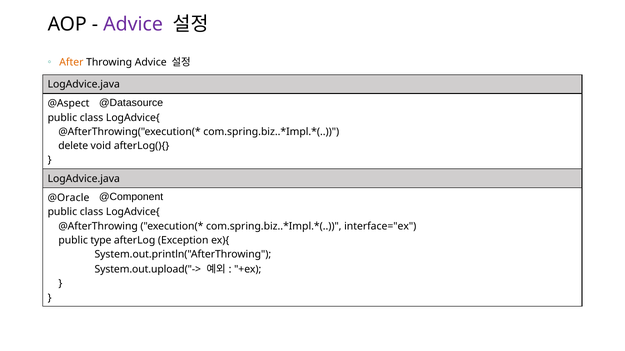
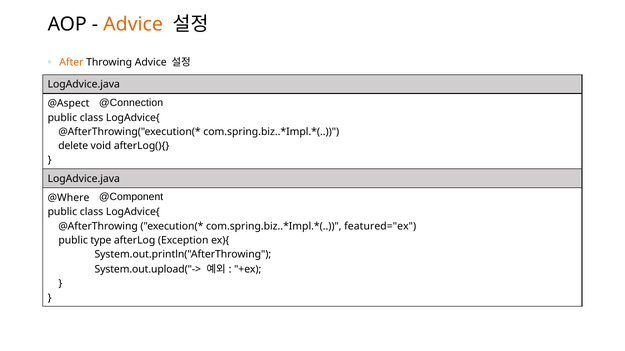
Advice at (133, 25) colour: purple -> orange
@Datasource: @Datasource -> @Connection
@Oracle: @Oracle -> @Where
interface="ex: interface="ex -> featured="ex
